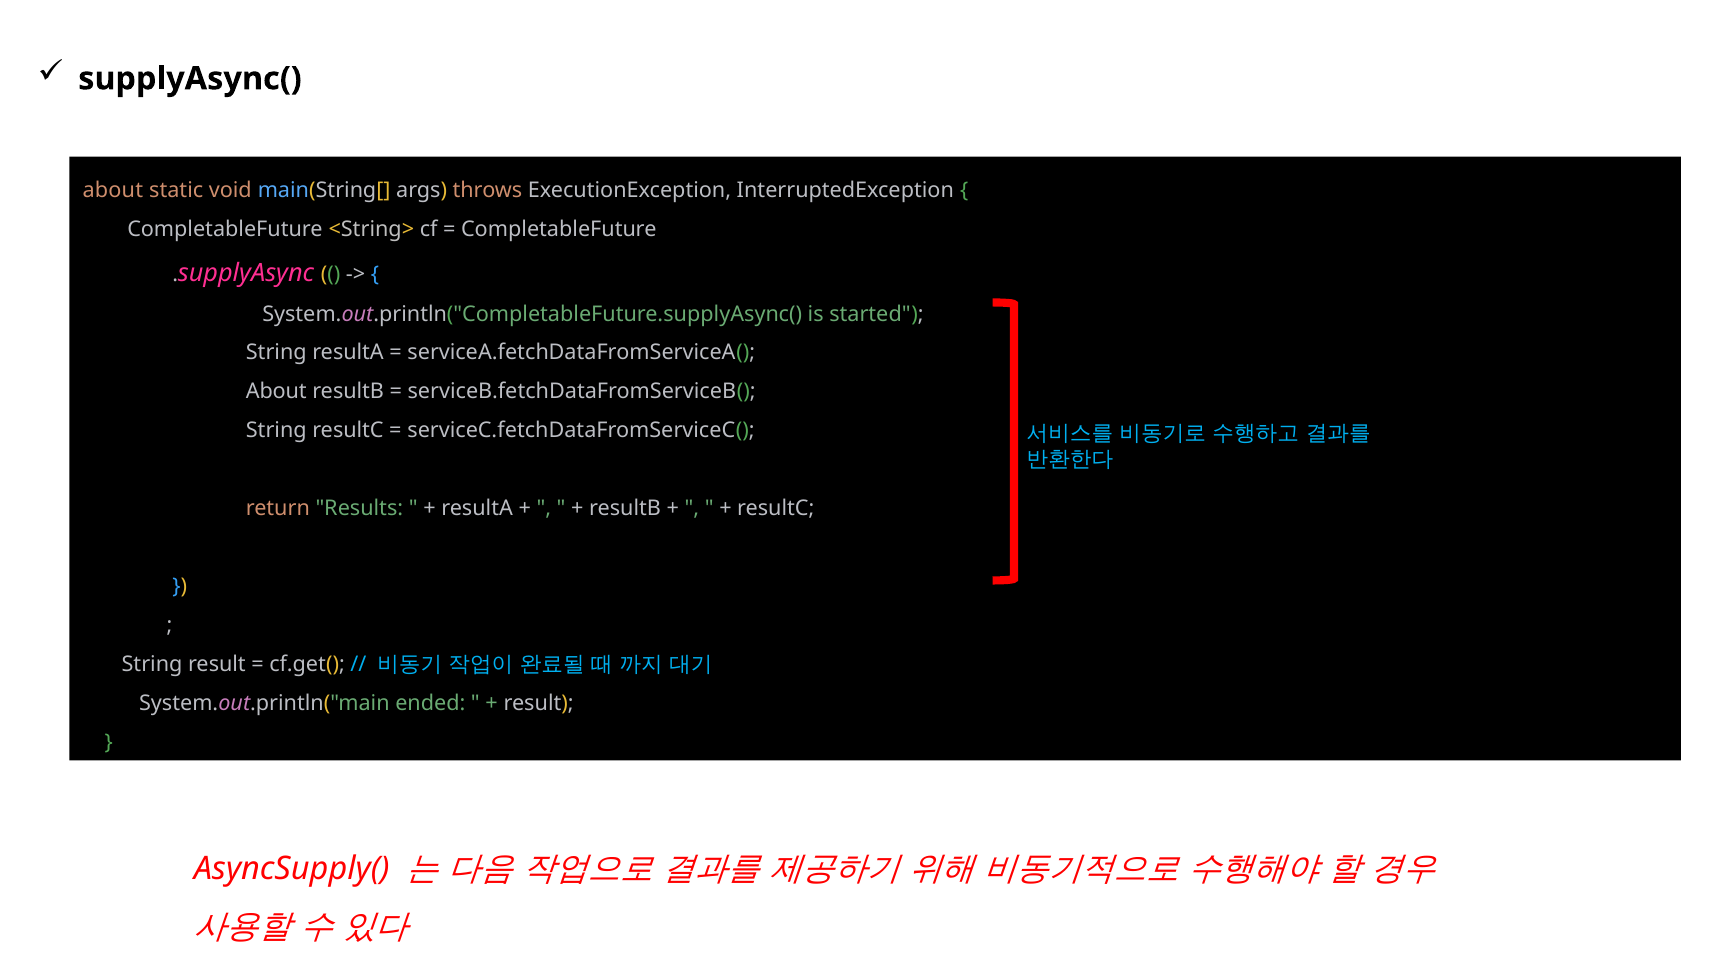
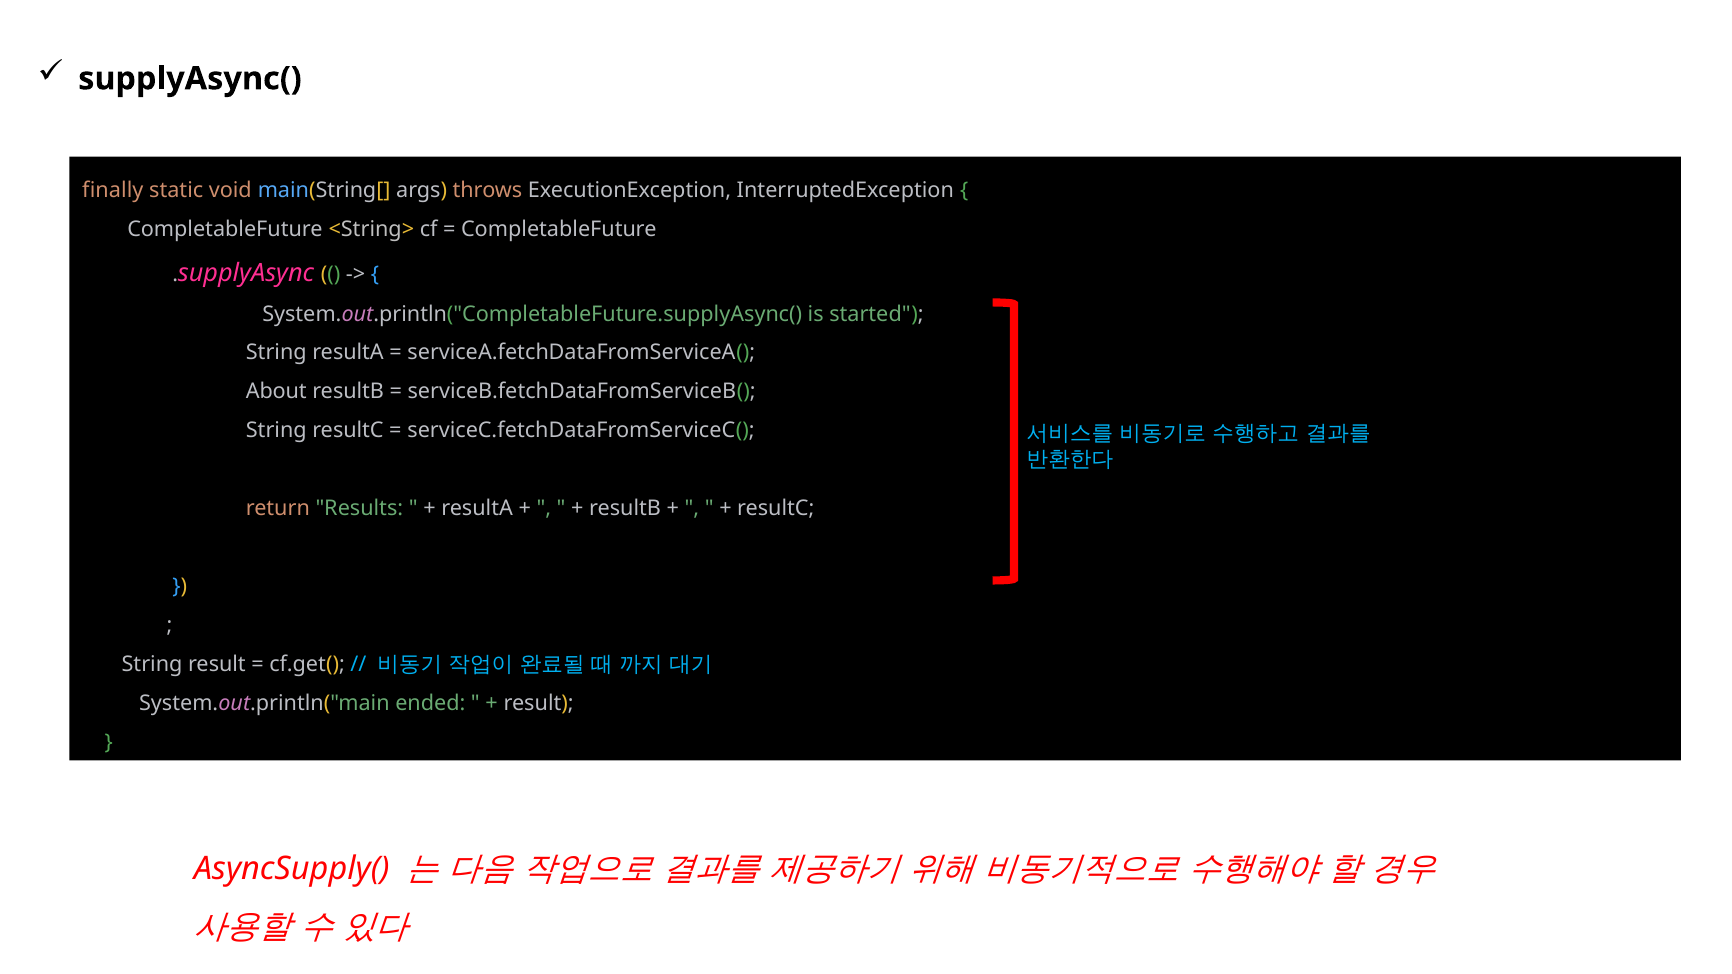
about at (113, 191): about -> finally
